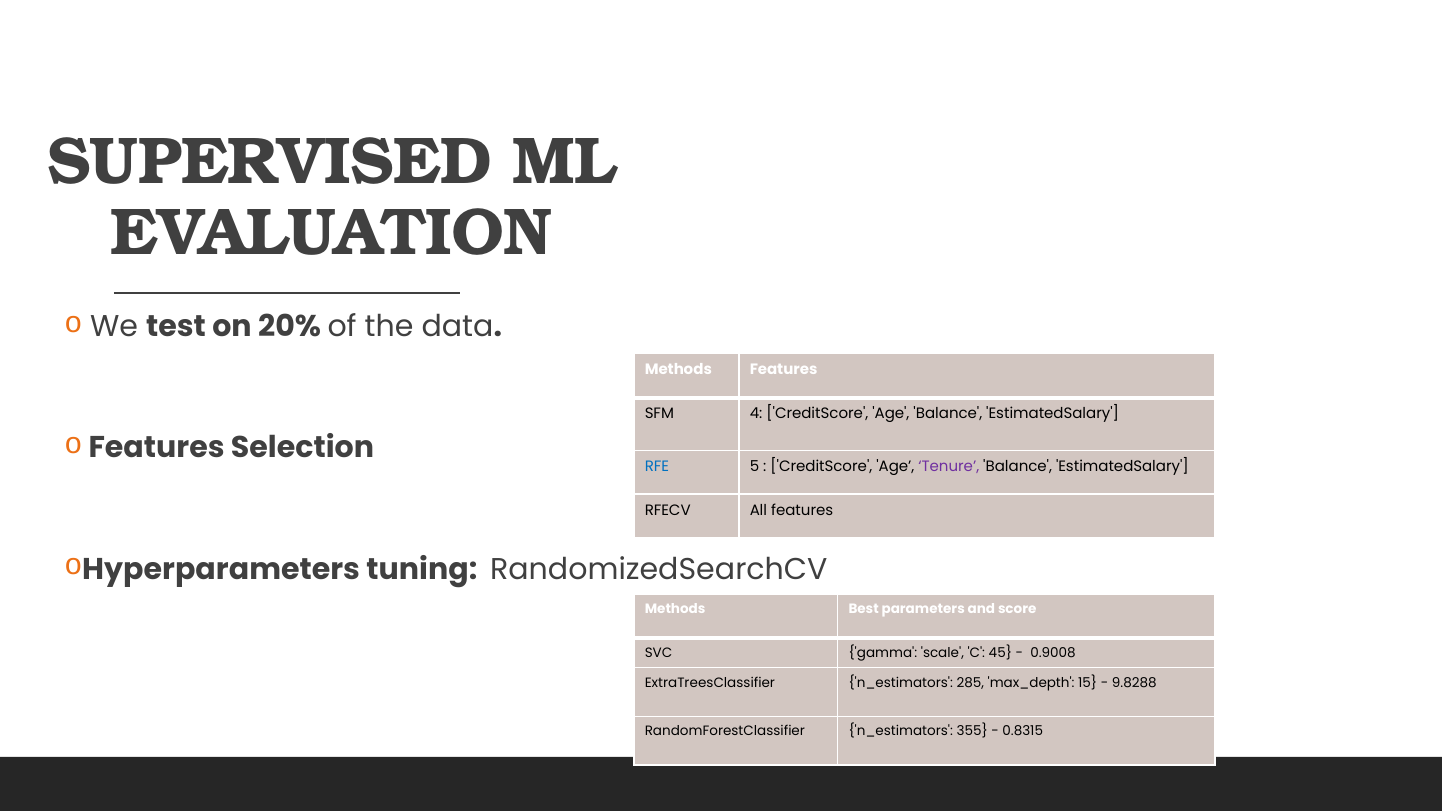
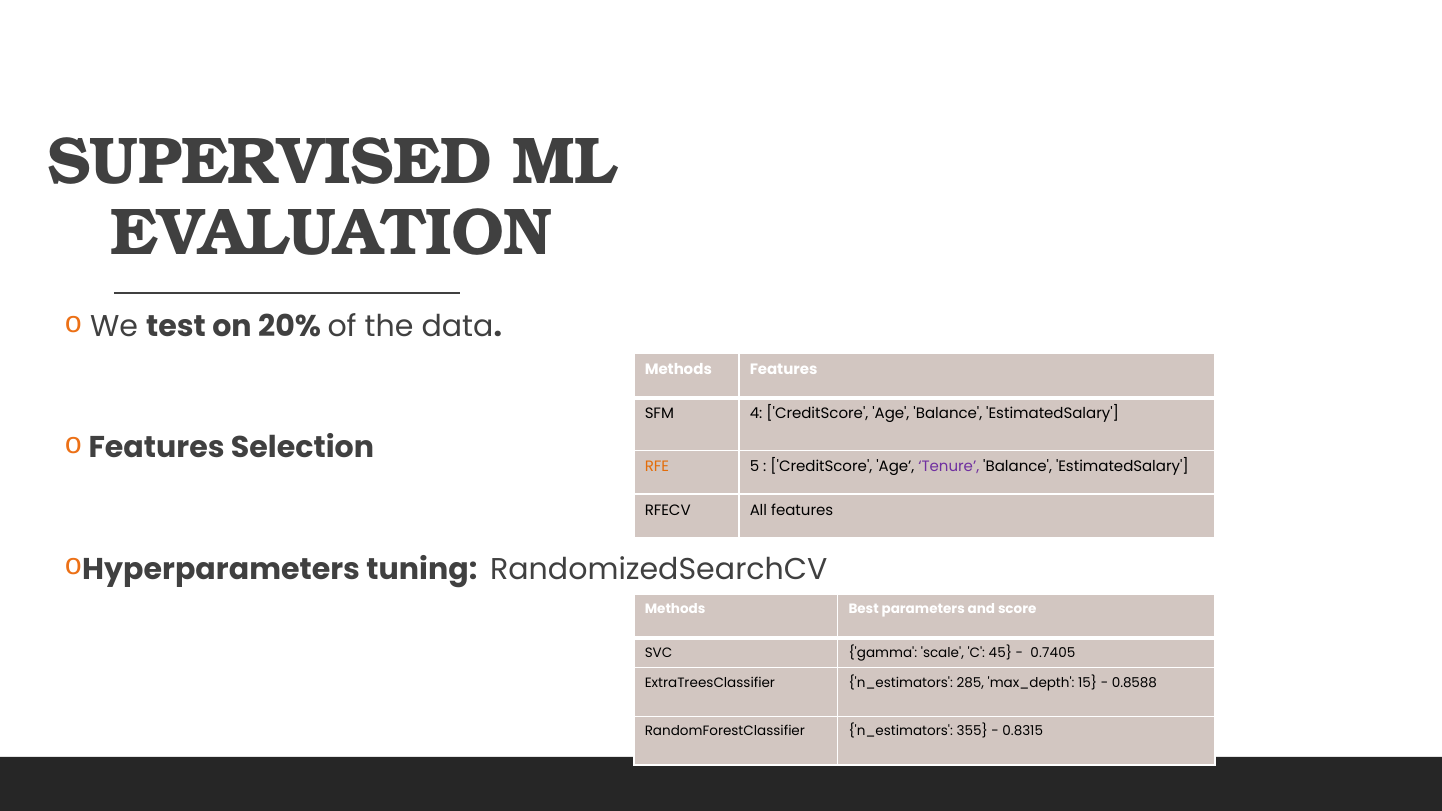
RFE colour: blue -> orange
0.9008: 0.9008 -> 0.7405
9.8288: 9.8288 -> 0.8588
